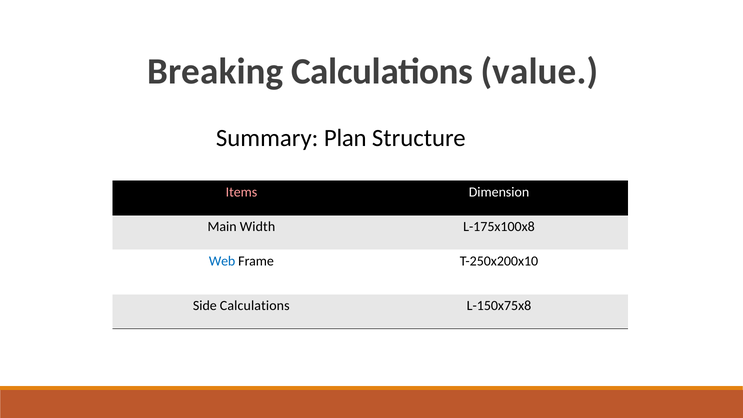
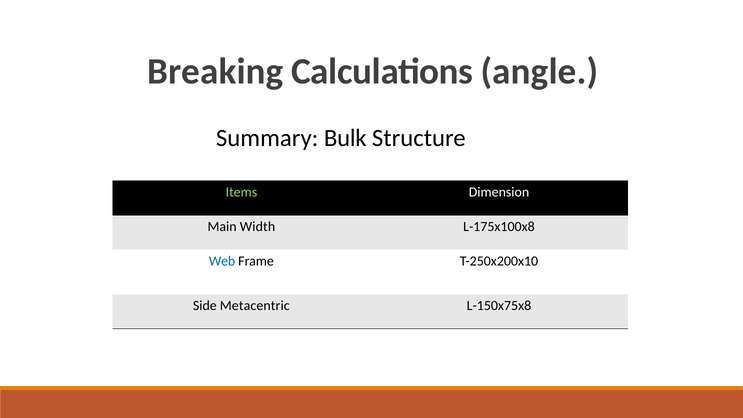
value: value -> angle
Plan: Plan -> Bulk
Items colour: pink -> light green
Side Calculations: Calculations -> Metacentric
